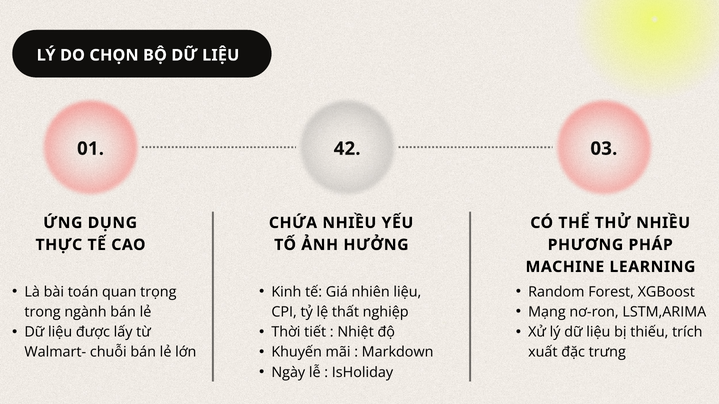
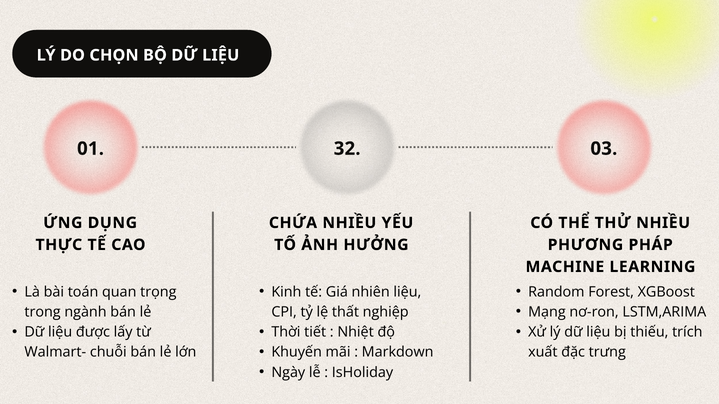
42: 42 -> 32
